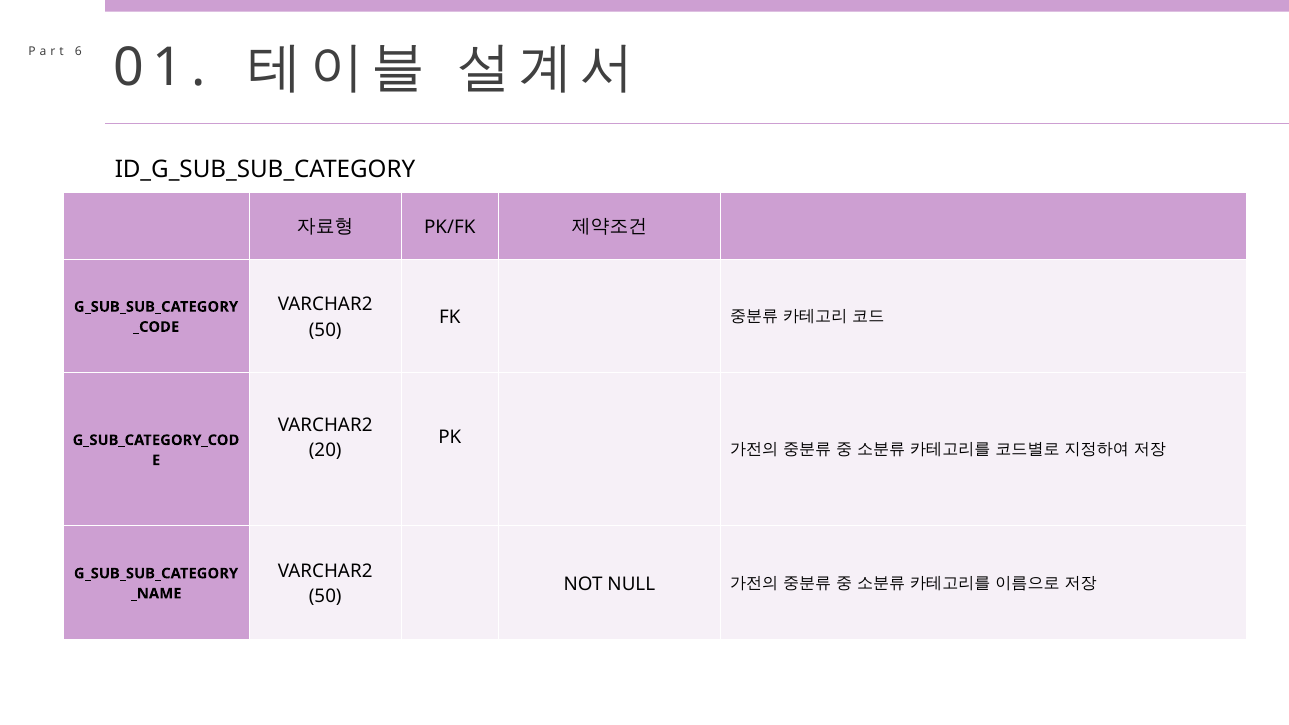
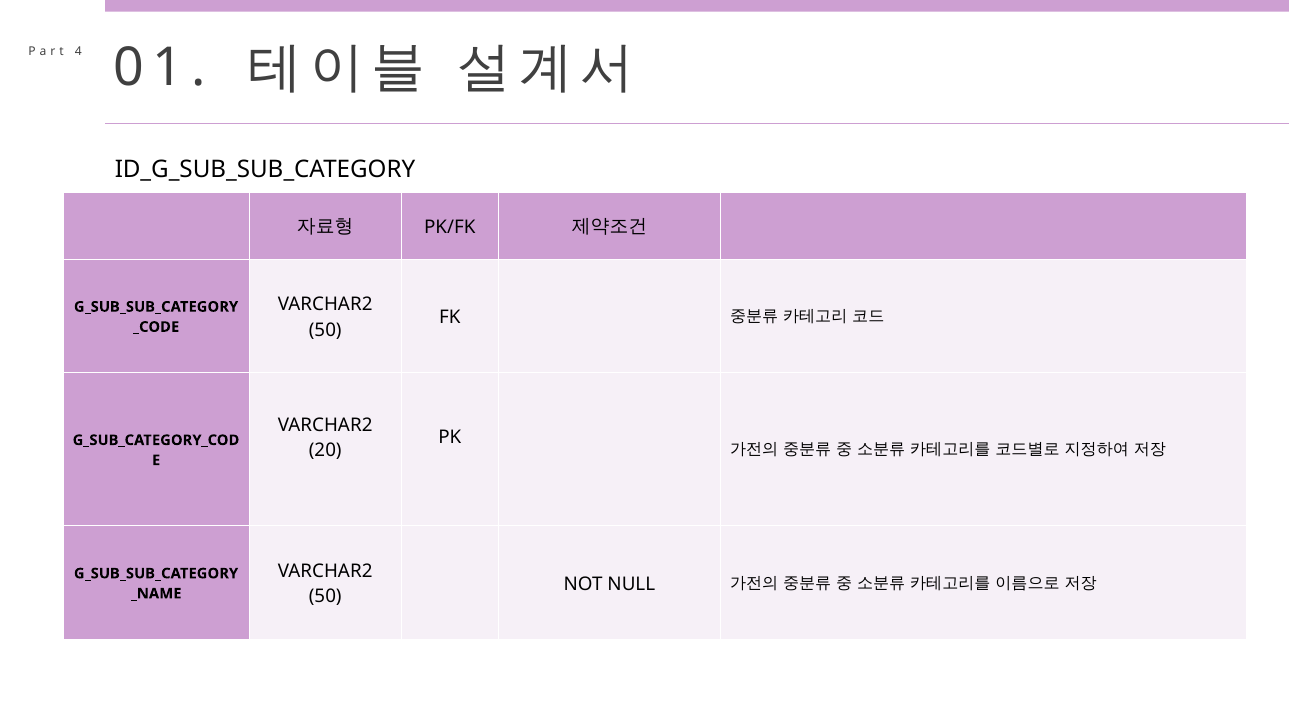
6: 6 -> 4
